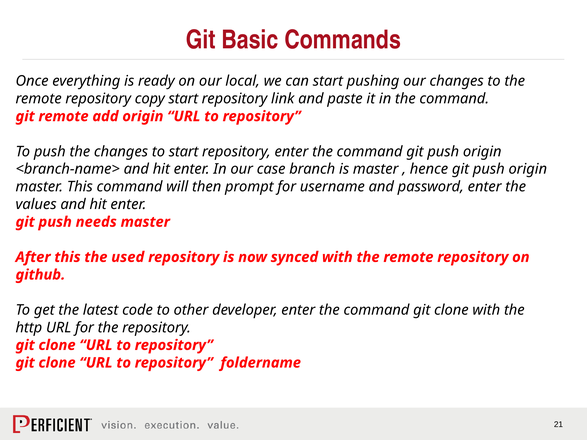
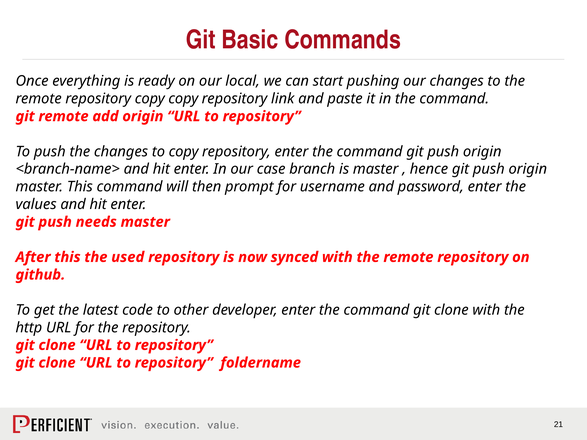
copy start: start -> copy
to start: start -> copy
